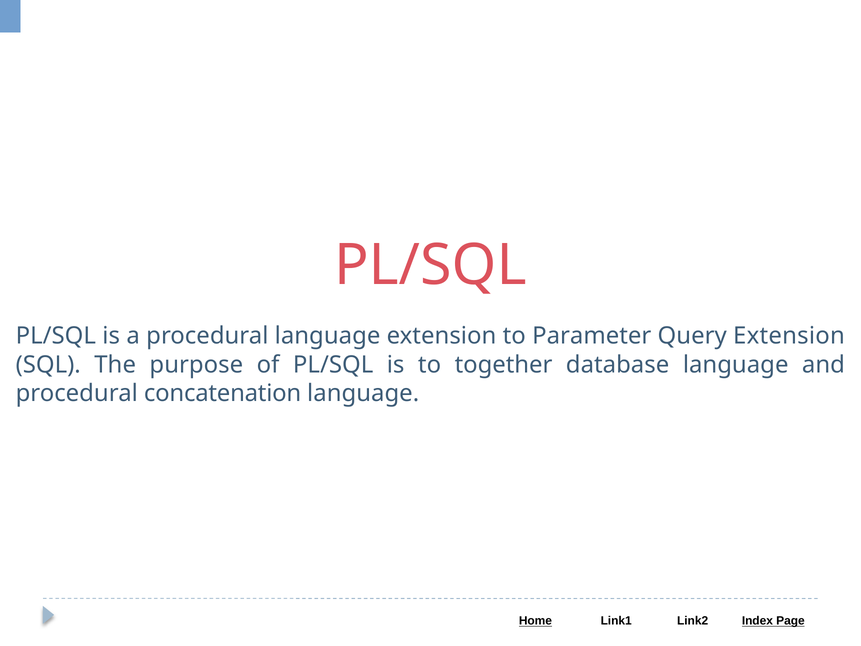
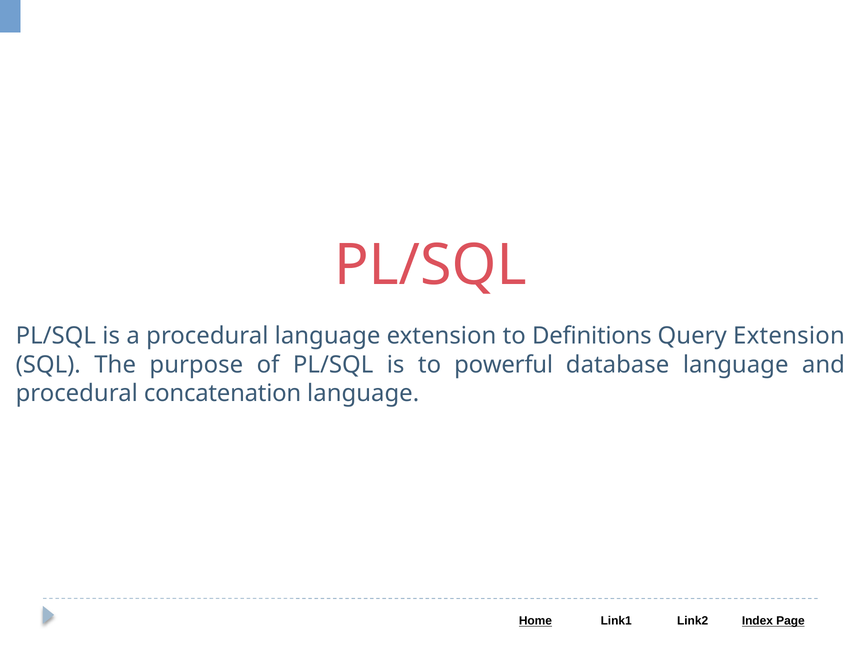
Parameter: Parameter -> Definitions
together: together -> powerful
